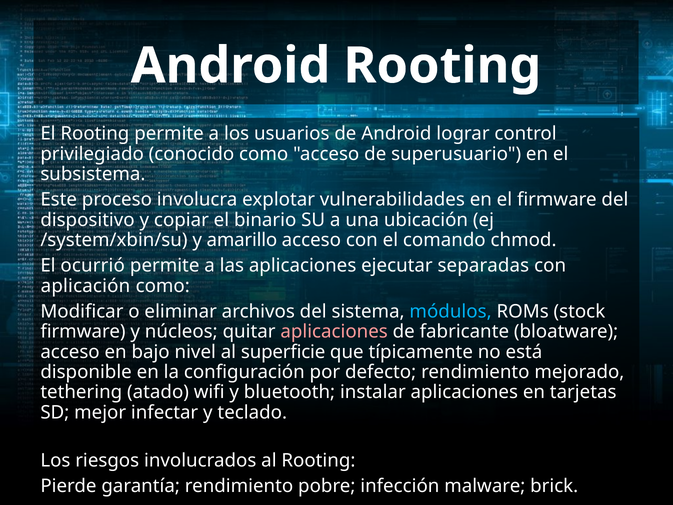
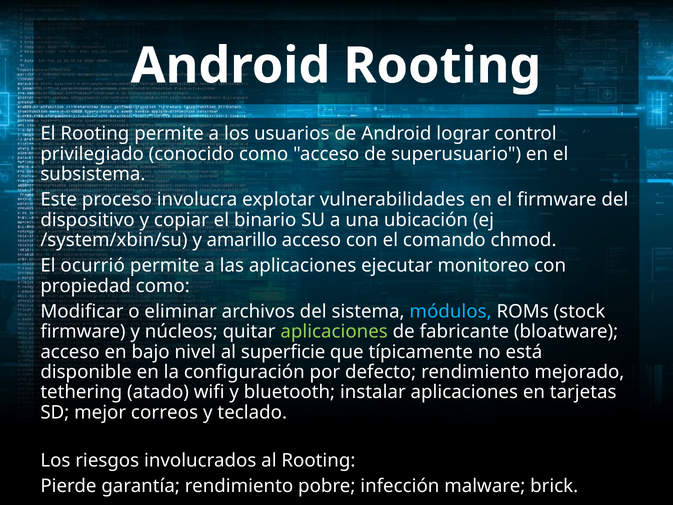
separadas: separadas -> monitoreo
aplicación: aplicación -> propiedad
aplicaciones at (334, 332) colour: pink -> light green
infectar: infectar -> correos
